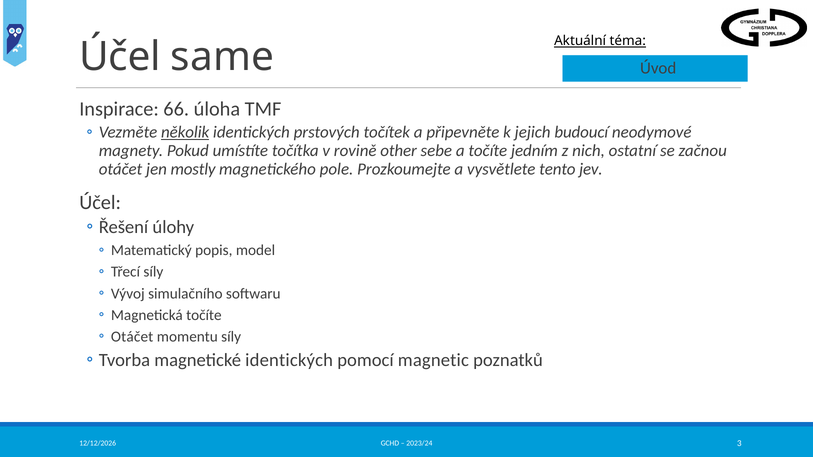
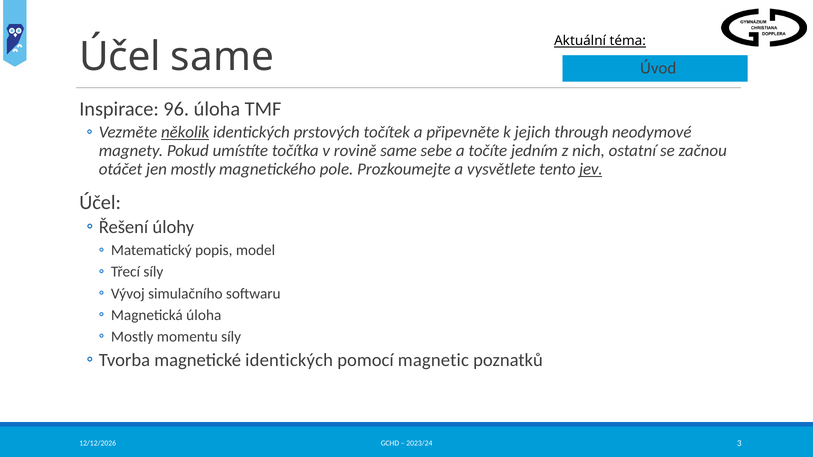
66: 66 -> 96
budoucí: budoucí -> through
rovině other: other -> same
jev underline: none -> present
Magnetická točíte: točíte -> úloha
Otáčet at (132, 337): Otáčet -> Mostly
